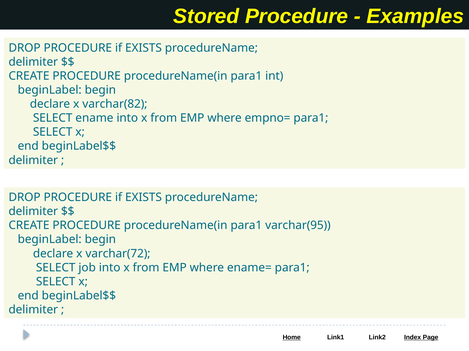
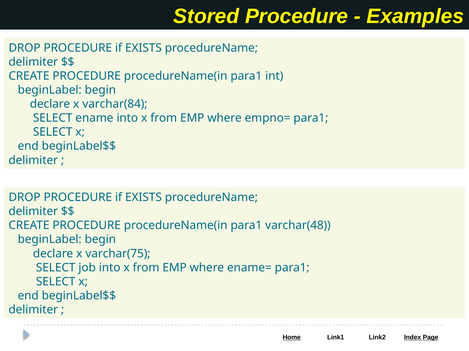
varchar(82: varchar(82 -> varchar(84
varchar(95: varchar(95 -> varchar(48
varchar(72: varchar(72 -> varchar(75
